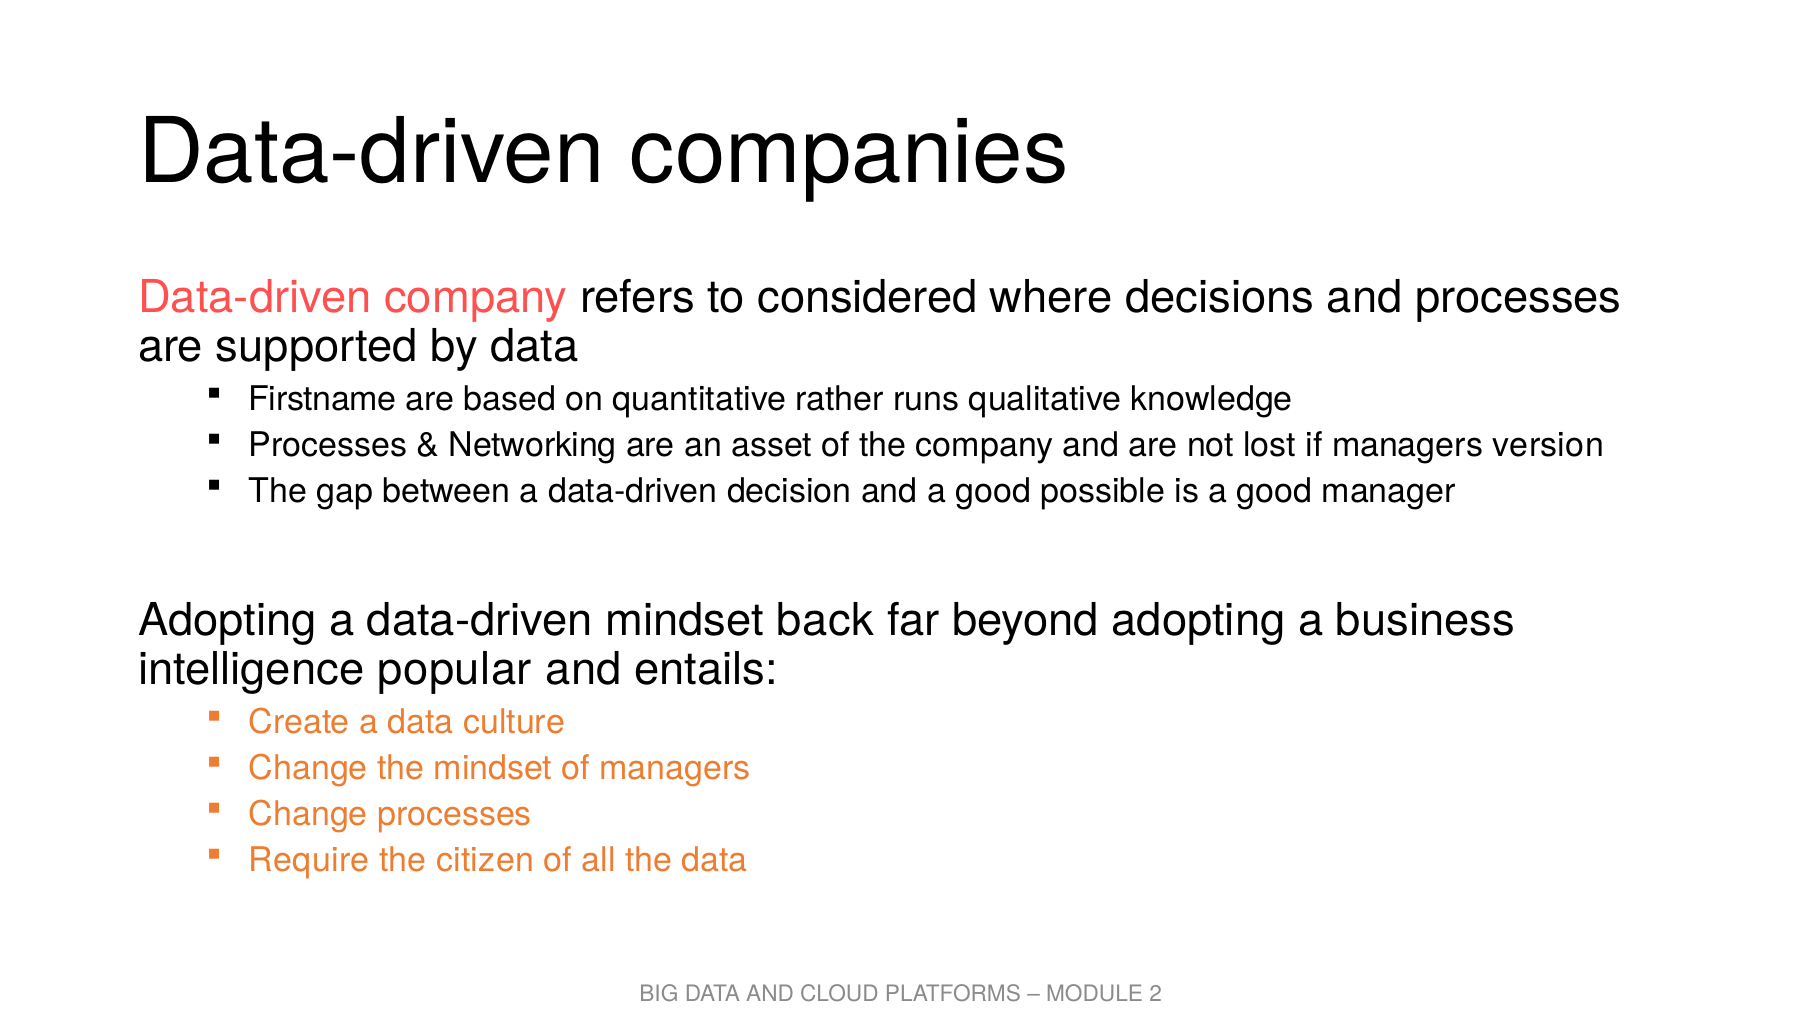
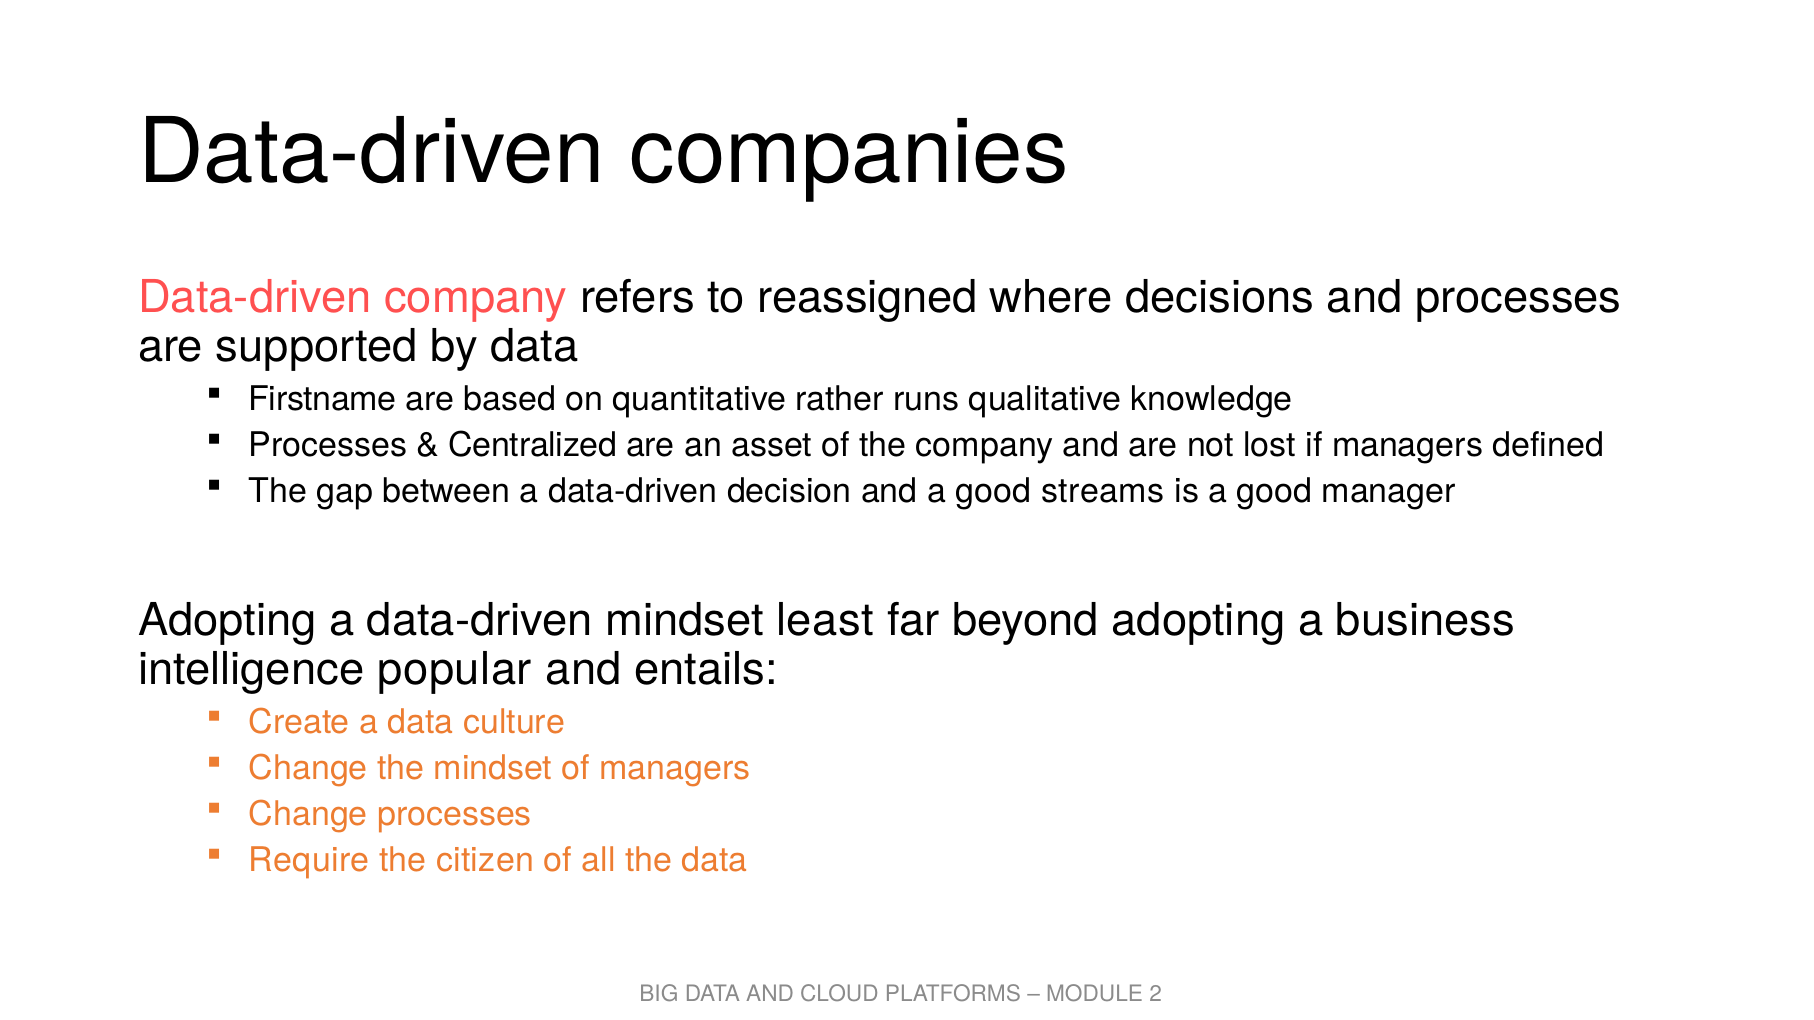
considered: considered -> reassigned
Networking: Networking -> Centralized
version: version -> defined
possible: possible -> streams
back: back -> least
